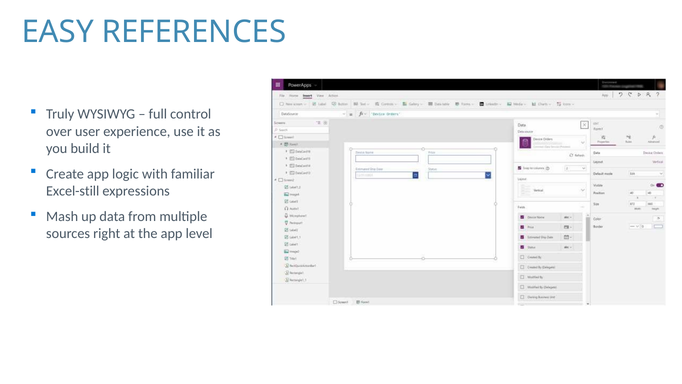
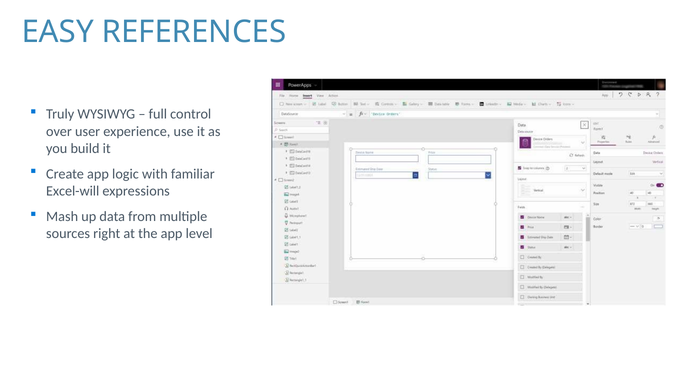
Excel-still: Excel-still -> Excel-will
